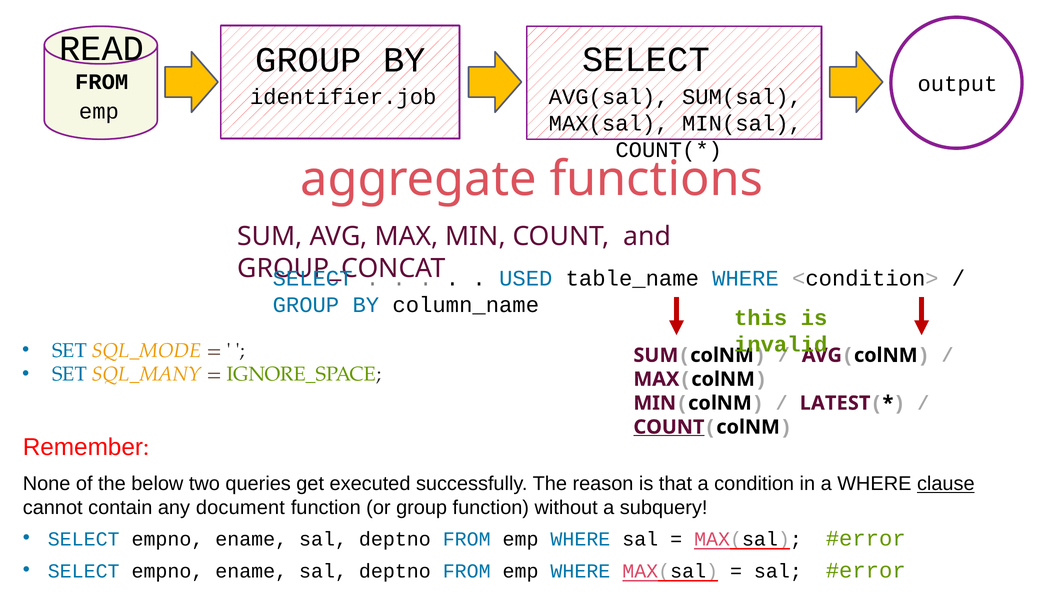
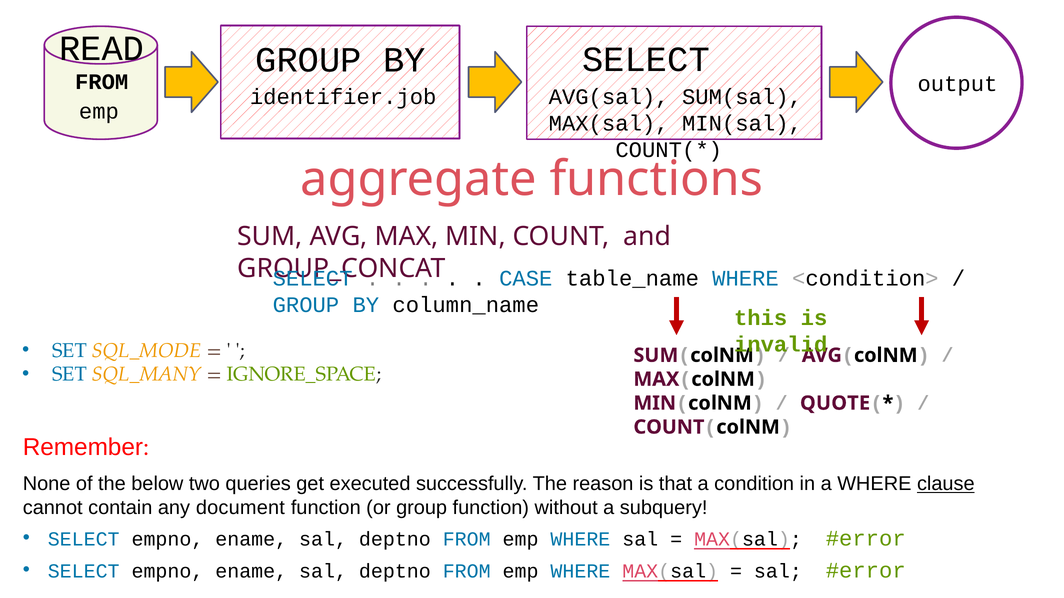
USED: USED -> CASE
LATEST: LATEST -> QUOTE
COUNT at (669, 427) underline: present -> none
